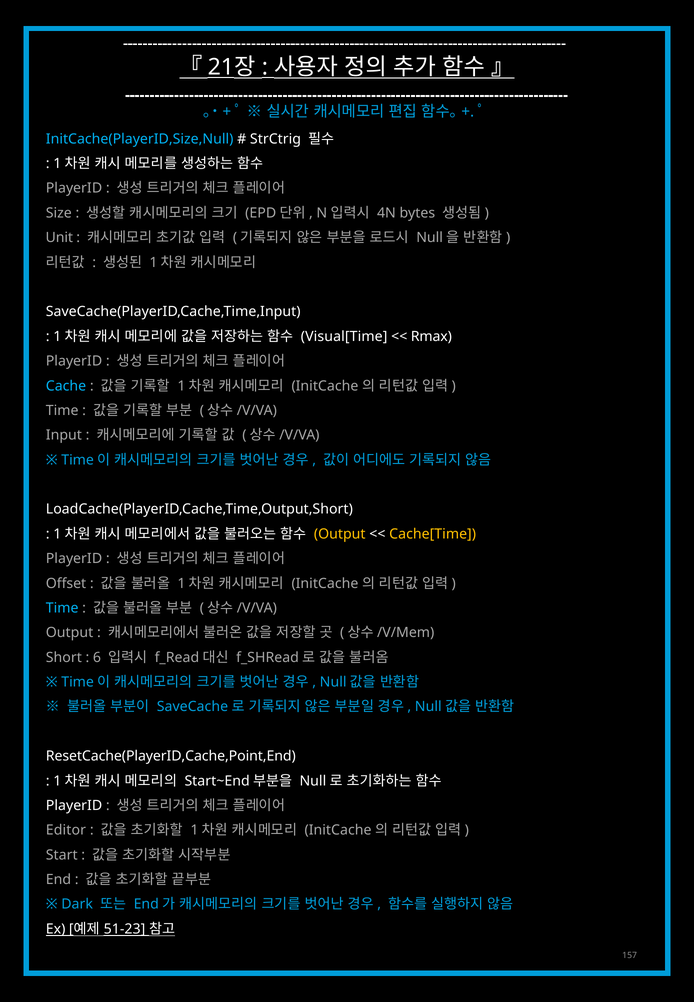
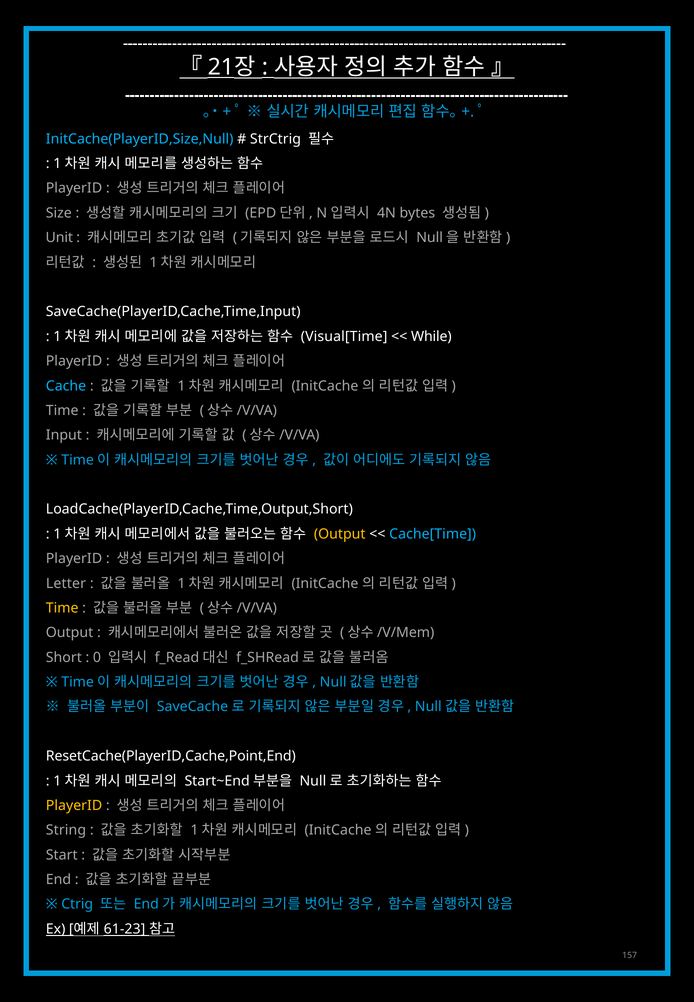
Rmax: Rmax -> While
Cache[Time colour: yellow -> light blue
Offset: Offset -> Letter
Time at (62, 608) colour: light blue -> yellow
6: 6 -> 0
PlayerID at (74, 806) colour: white -> yellow
Editor: Editor -> String
Dark: Dark -> Ctrig
51-23: 51-23 -> 61-23
